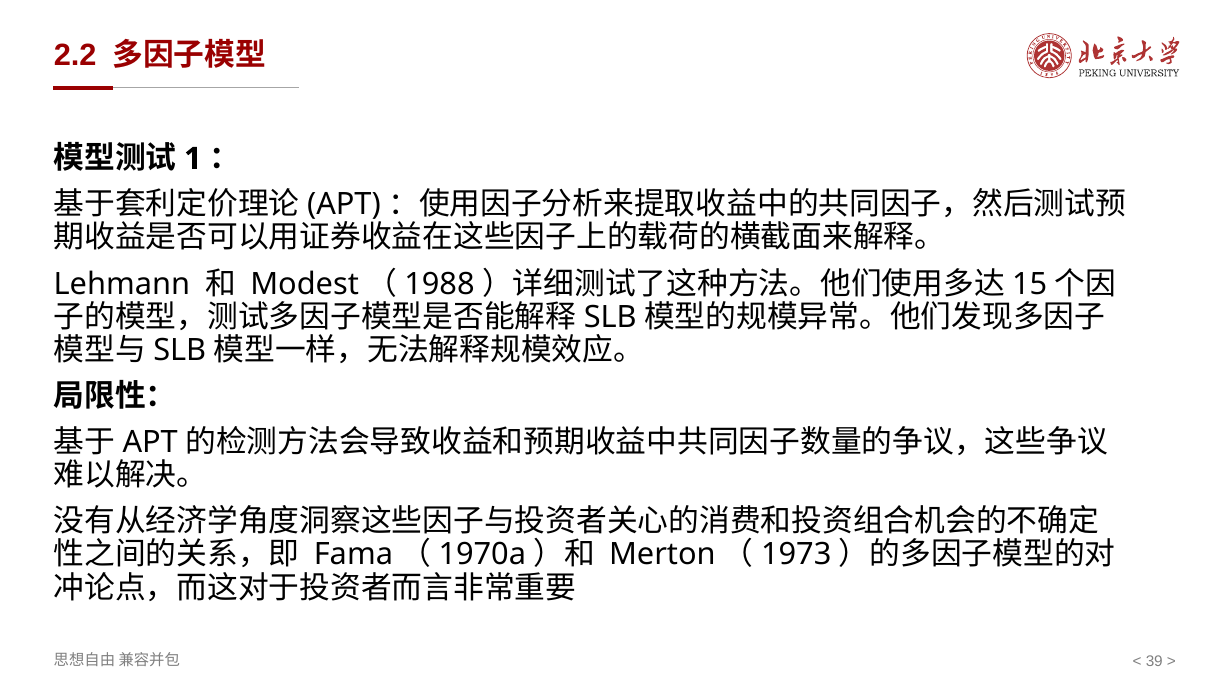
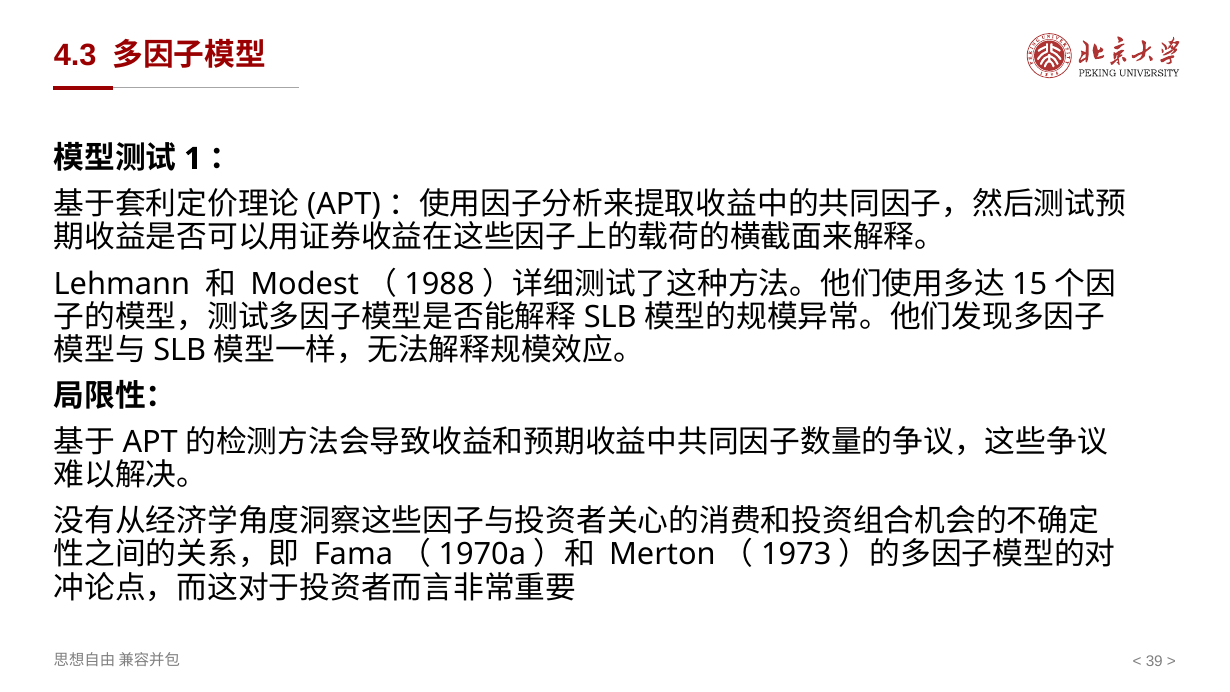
2.2: 2.2 -> 4.3
